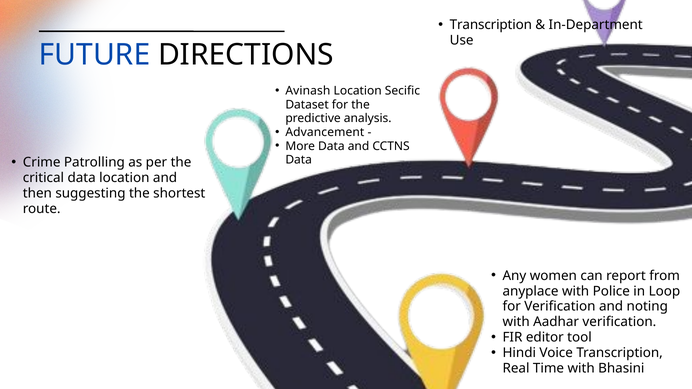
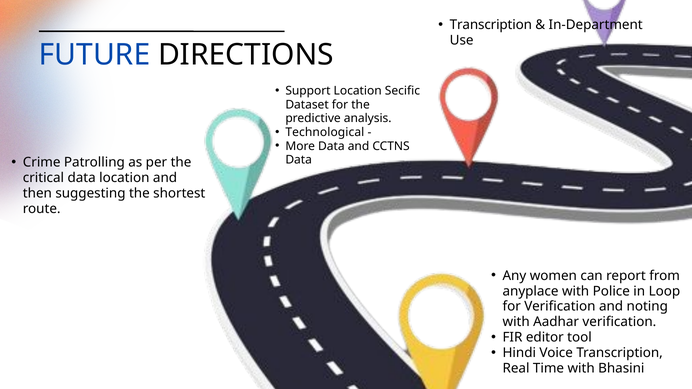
Avinash: Avinash -> Support
Advancement: Advancement -> Technological
